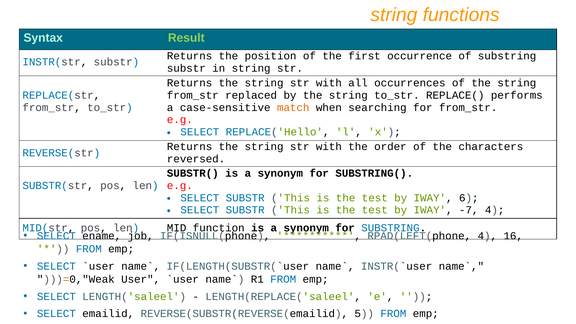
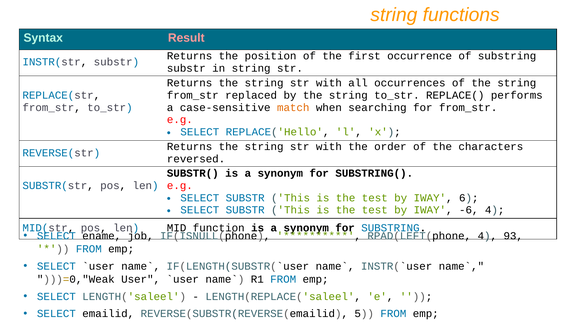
Result colour: light green -> pink
-7: -7 -> -6
16: 16 -> 93
